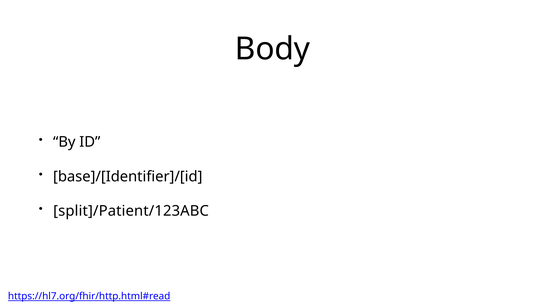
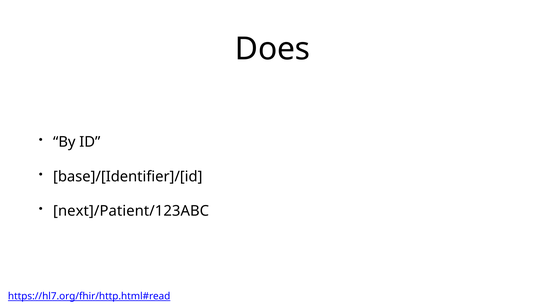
Body: Body -> Does
split]/Patient/123ABC: split]/Patient/123ABC -> next]/Patient/123ABC
